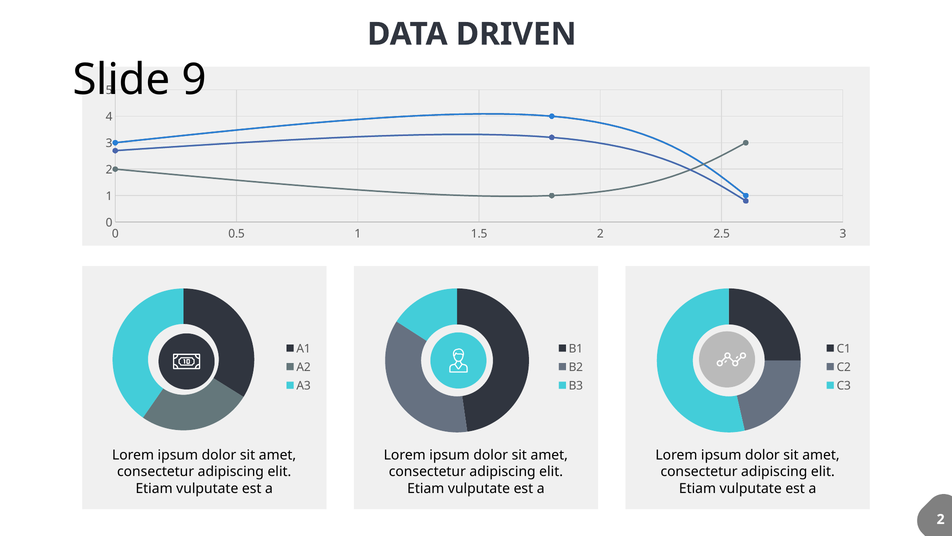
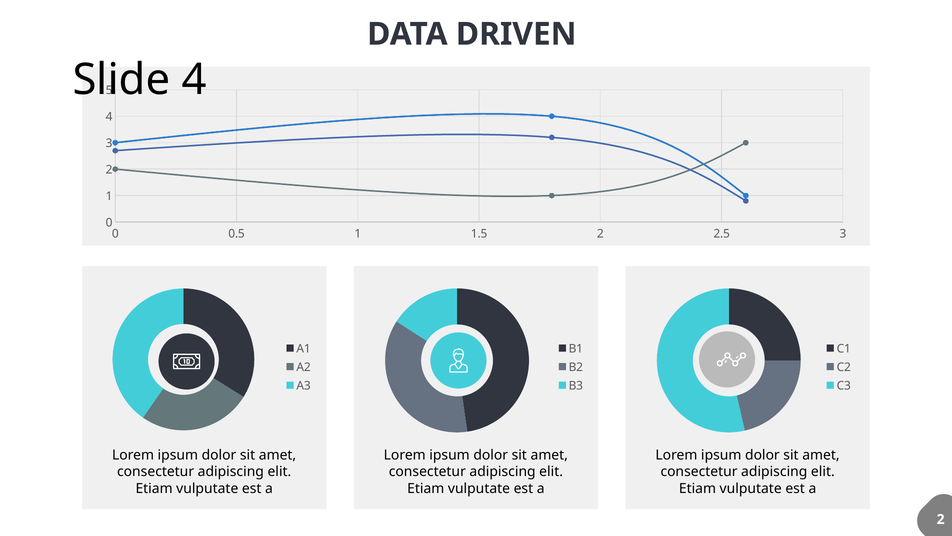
9 at (194, 80): 9 -> 4
